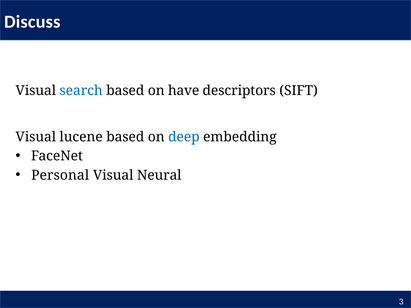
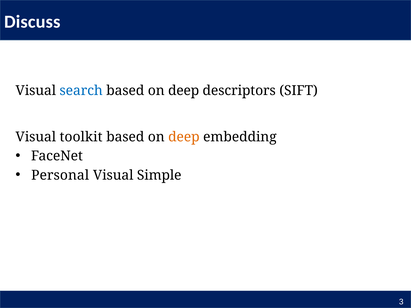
have at (184, 91): have -> deep
lucene: lucene -> toolkit
deep at (184, 137) colour: blue -> orange
Neural: Neural -> Simple
